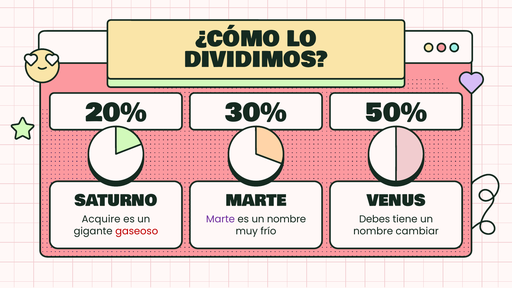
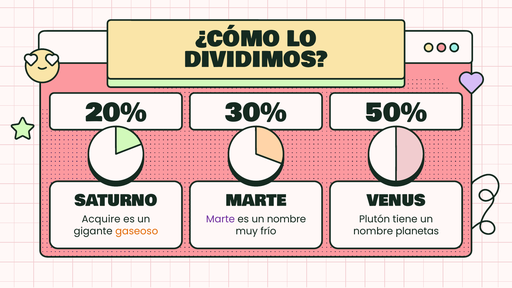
Debes: Debes -> Plutón
gaseoso colour: red -> orange
cambiar: cambiar -> planetas
